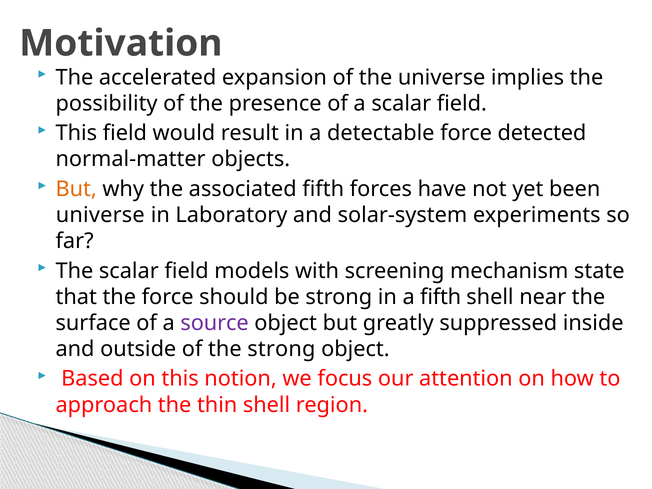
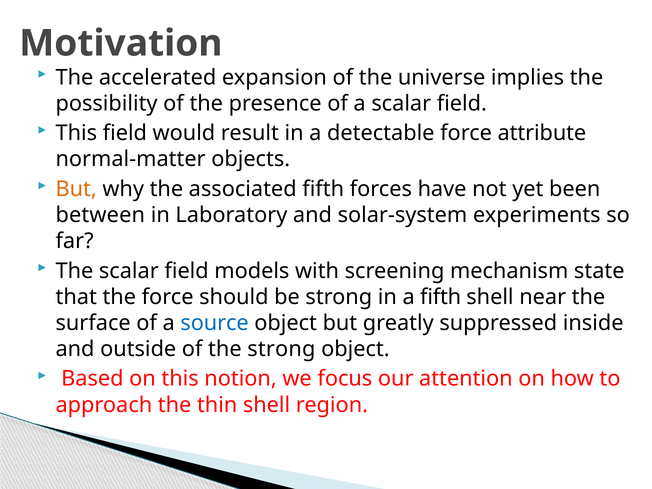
detected: detected -> attribute
universe at (100, 215): universe -> between
source colour: purple -> blue
